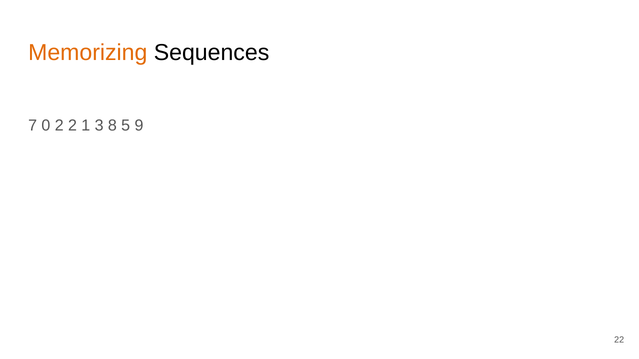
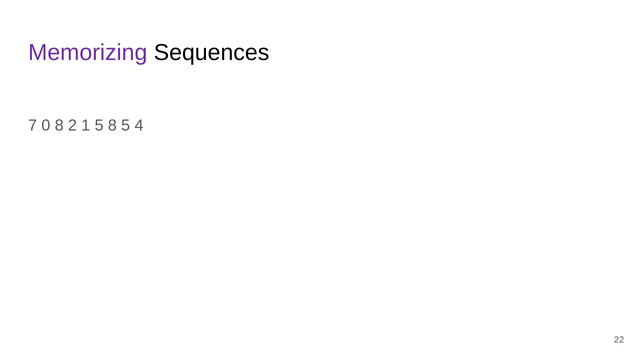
Memorizing colour: orange -> purple
0 2: 2 -> 8
1 3: 3 -> 5
9: 9 -> 4
